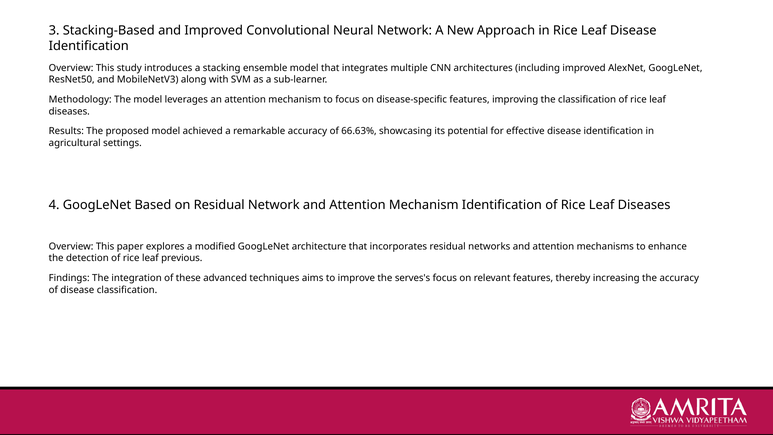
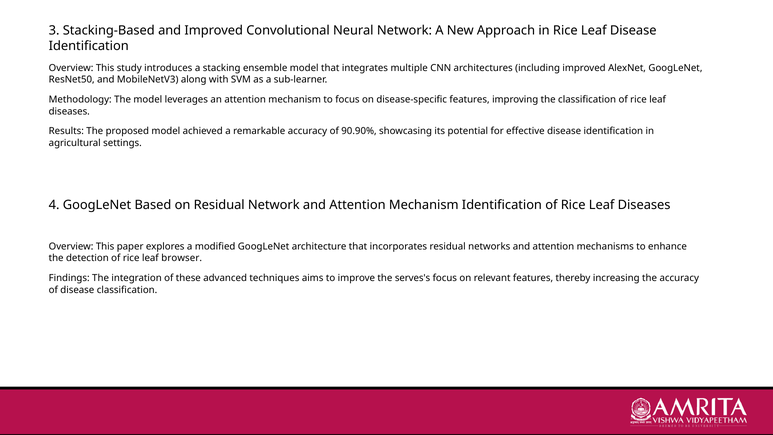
66.63%: 66.63% -> 90.90%
previous: previous -> browser
